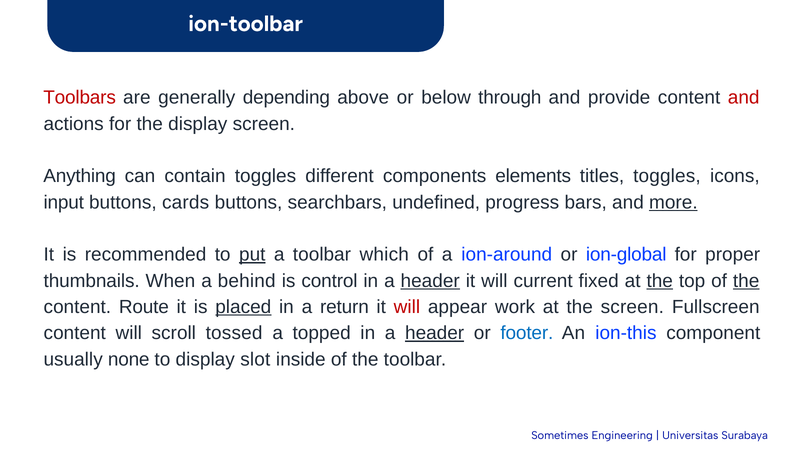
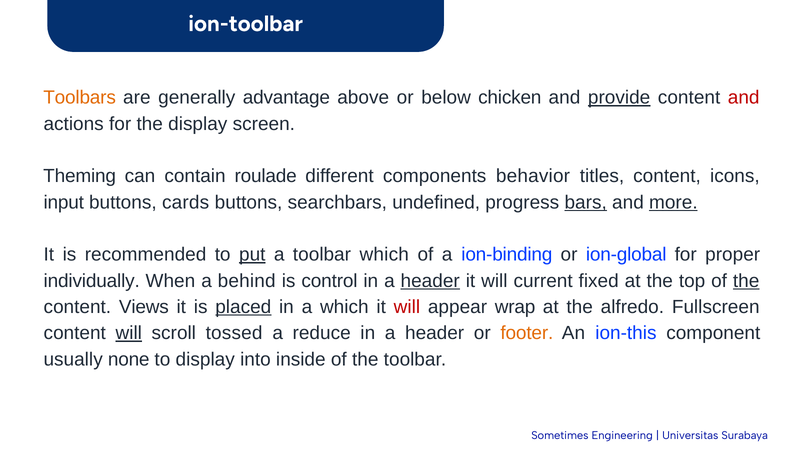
Toolbars colour: red -> orange
depending: depending -> advantage
through: through -> chicken
provide underline: none -> present
Anything: Anything -> Theming
contain toggles: toggles -> roulade
elements: elements -> behavior
titles toggles: toggles -> content
bars underline: none -> present
ion-around: ion-around -> ion-binding
thumbnails: thumbnails -> individually
the at (660, 281) underline: present -> none
Route: Route -> Views
a return: return -> which
work: work -> wrap
the screen: screen -> alfredo
will at (129, 333) underline: none -> present
topped: topped -> reduce
header at (435, 333) underline: present -> none
footer colour: blue -> orange
slot: slot -> into
